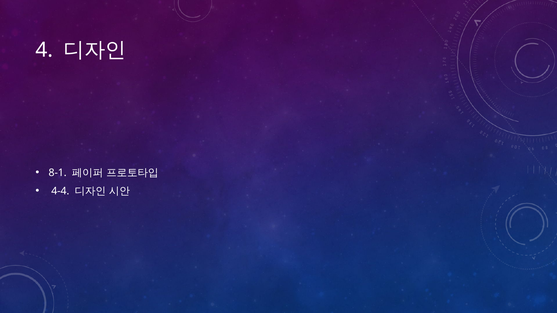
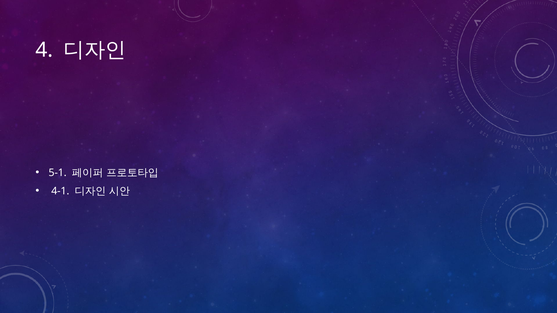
8-1: 8-1 -> 5-1
4-4: 4-4 -> 4-1
